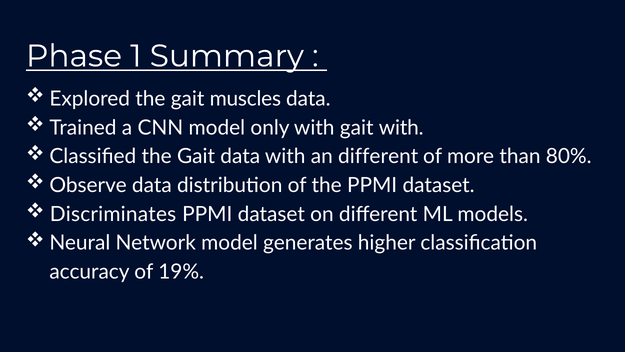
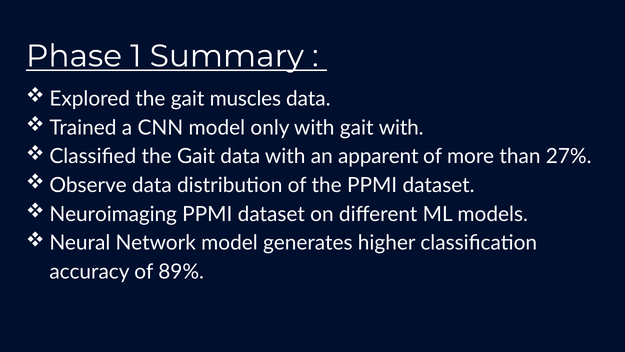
an different: different -> apparent
80%: 80% -> 27%
Discriminates: Discriminates -> Neuroimaging
19%: 19% -> 89%
